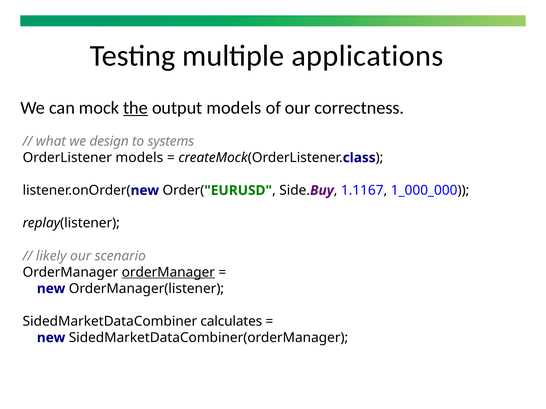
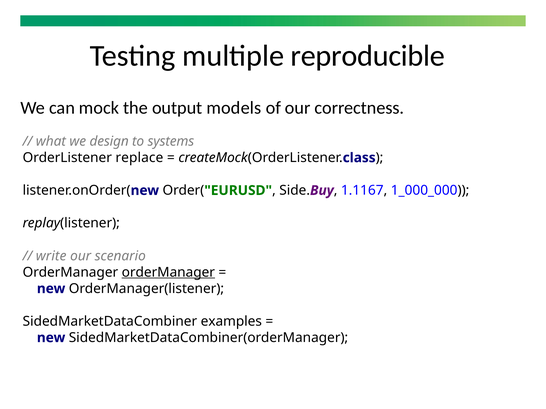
applications: applications -> reproducible
the underline: present -> none
OrderListener models: models -> replace
likely: likely -> write
calculates: calculates -> examples
